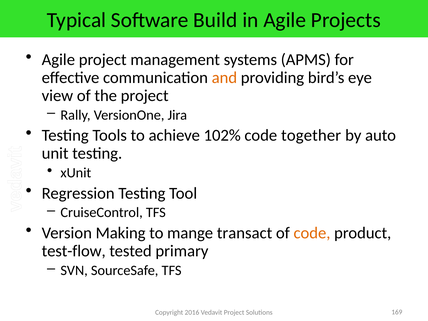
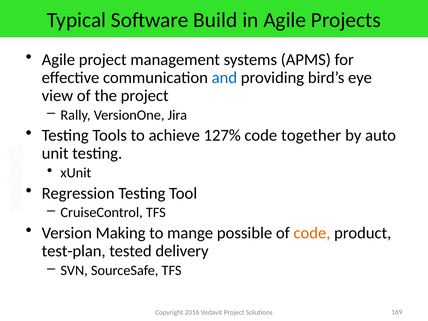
and colour: orange -> blue
102%: 102% -> 127%
transact: transact -> possible
test-flow: test-flow -> test-plan
primary: primary -> delivery
